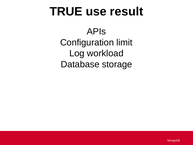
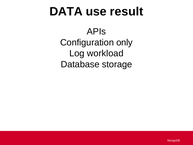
TRUE: TRUE -> DATA
limit: limit -> only
